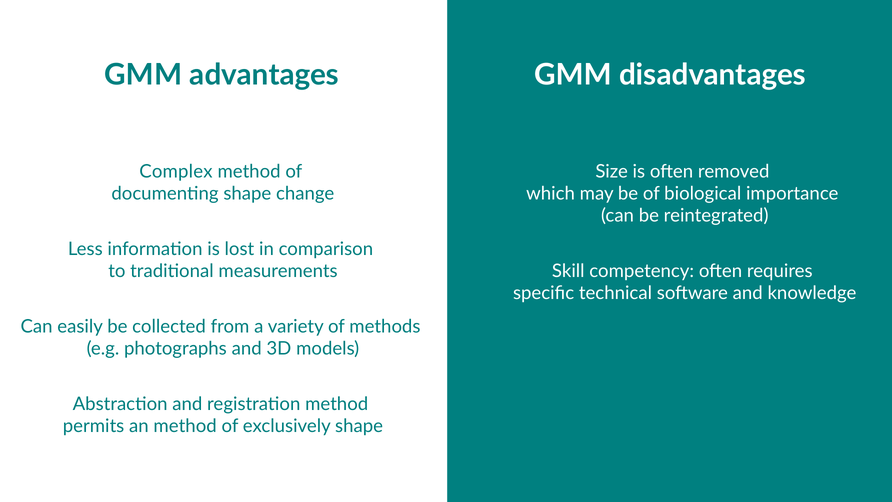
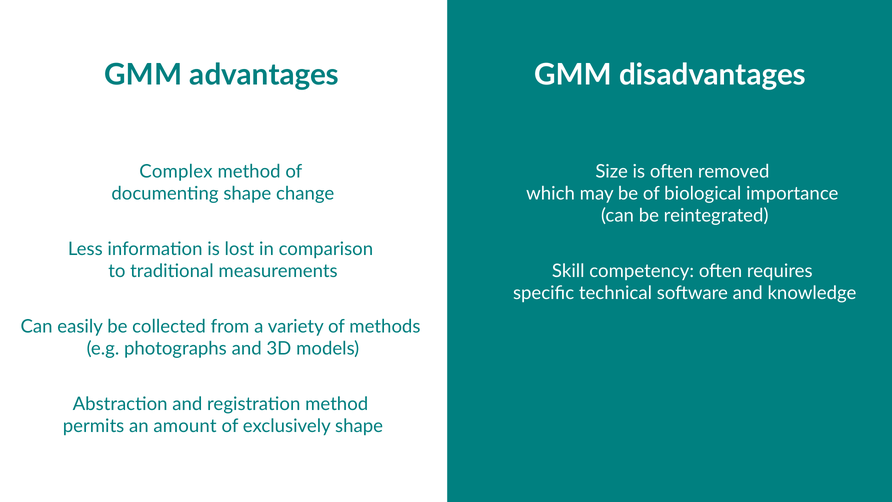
an method: method -> amount
